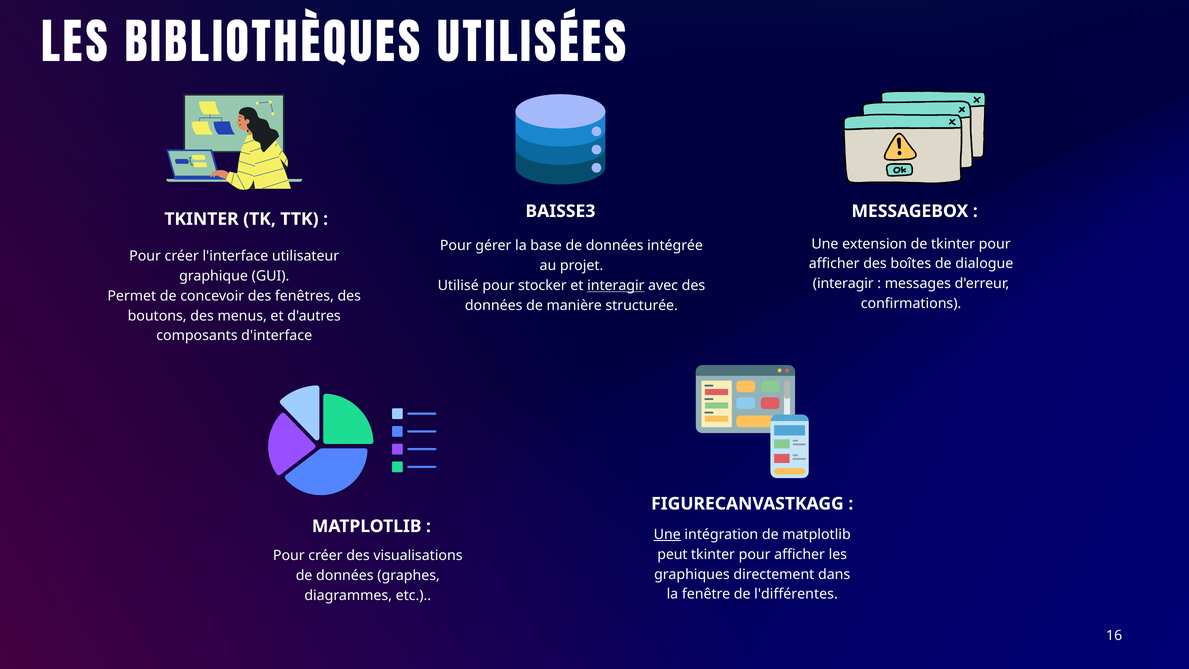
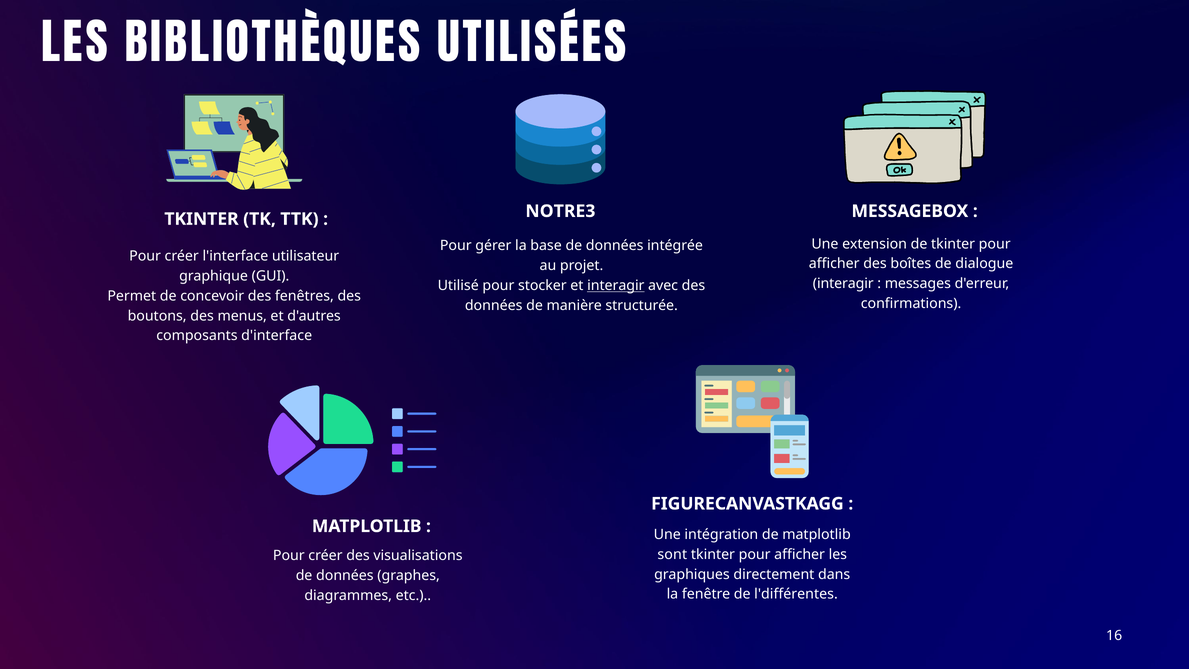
BAISSE3: BAISSE3 -> NOTRE3
Une at (667, 534) underline: present -> none
peut: peut -> sont
